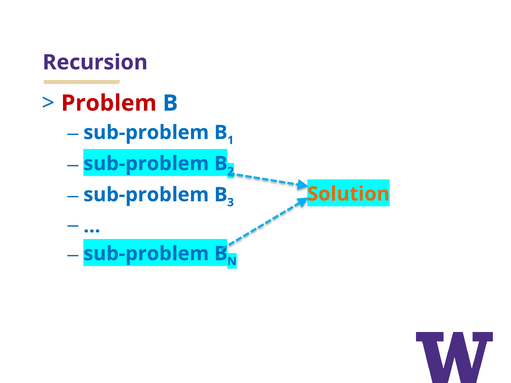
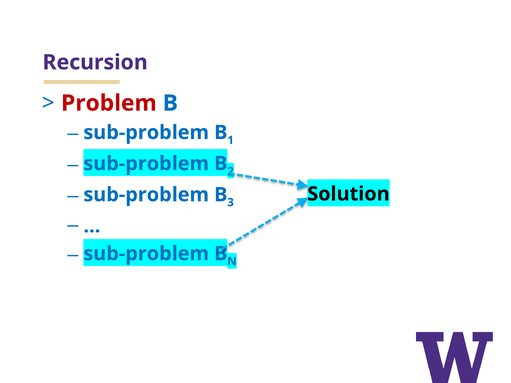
Solution colour: orange -> black
